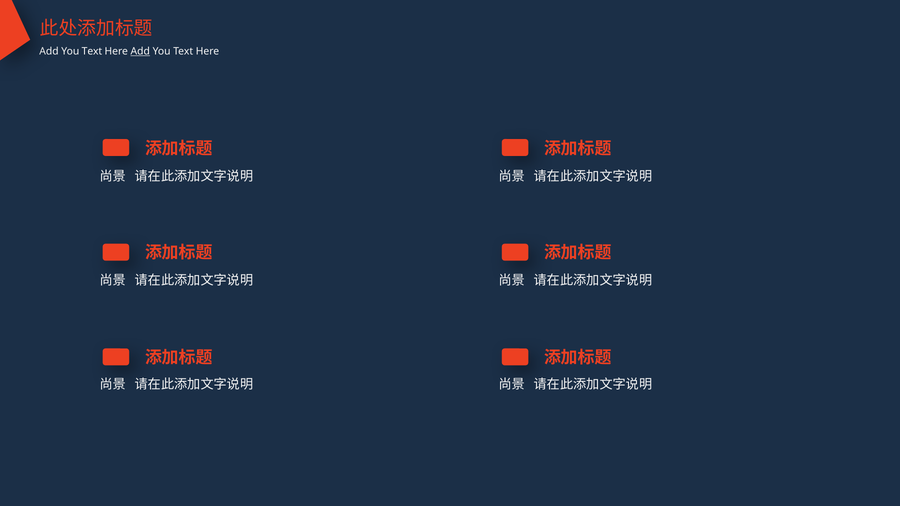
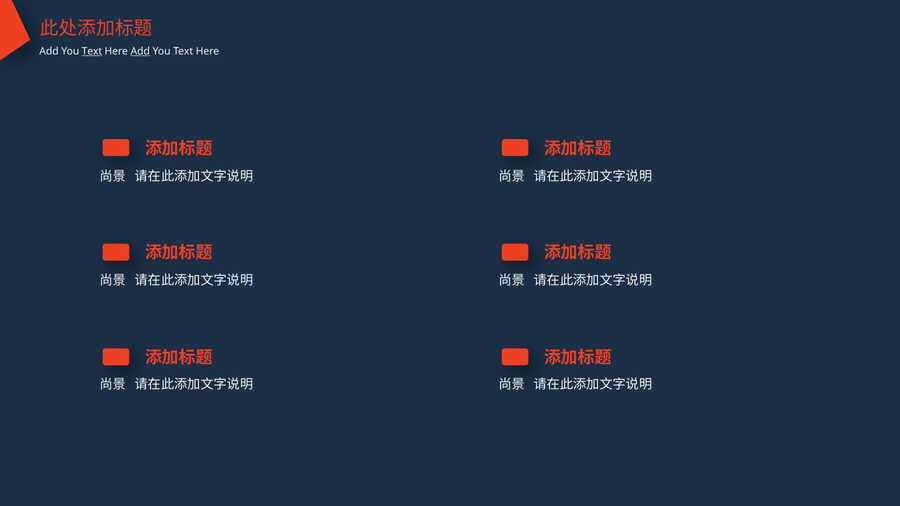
Text at (92, 51) underline: none -> present
